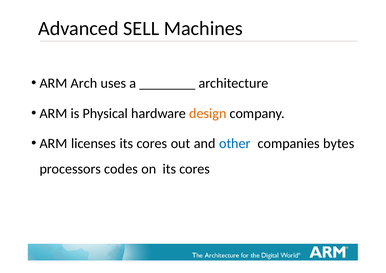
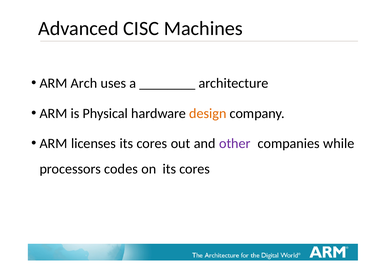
SELL: SELL -> CISC
other colour: blue -> purple
bytes: bytes -> while
